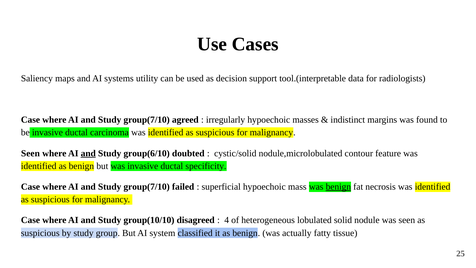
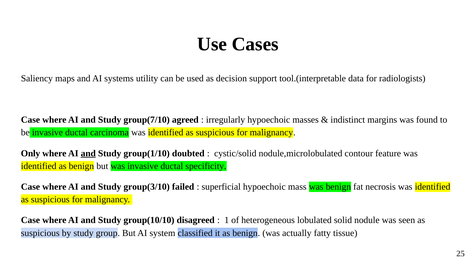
Seen at (30, 153): Seen -> Only
group(6/10: group(6/10 -> group(1/10
group(7/10 at (147, 187): group(7/10 -> group(3/10
benign at (338, 187) underline: present -> none
4: 4 -> 1
